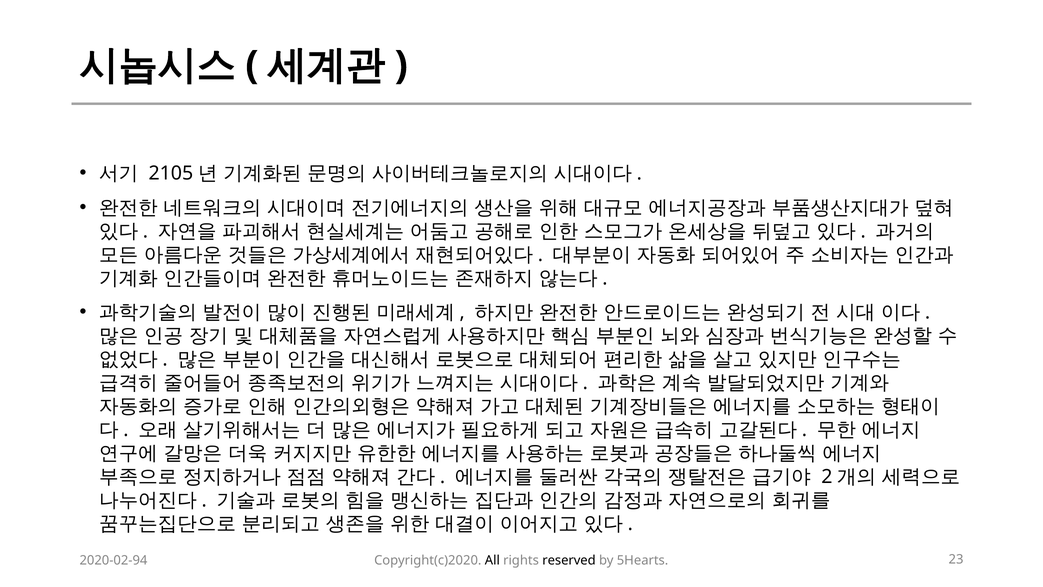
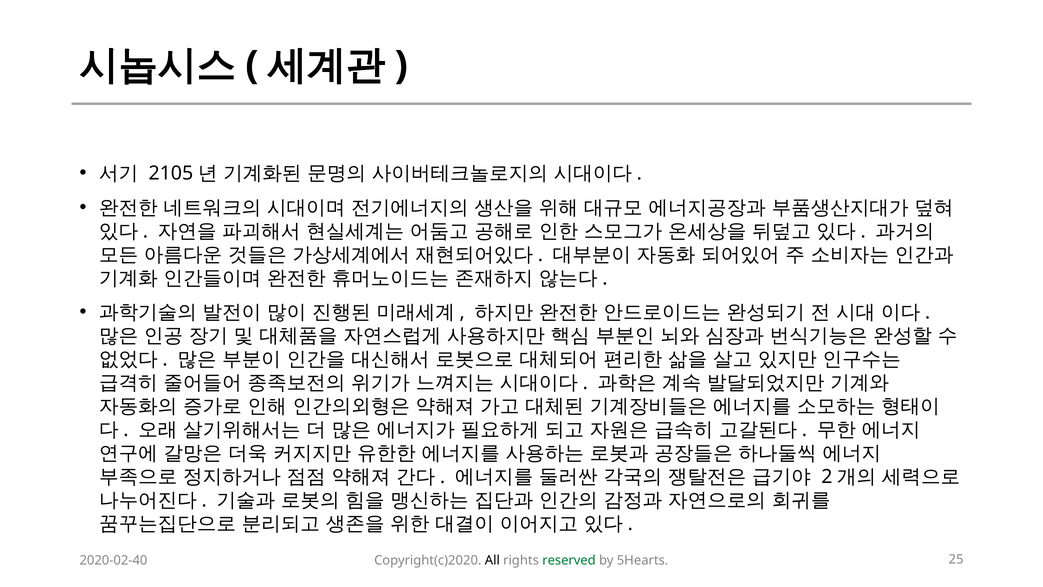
2020-02-94: 2020-02-94 -> 2020-02-40
reserved colour: black -> green
23: 23 -> 25
